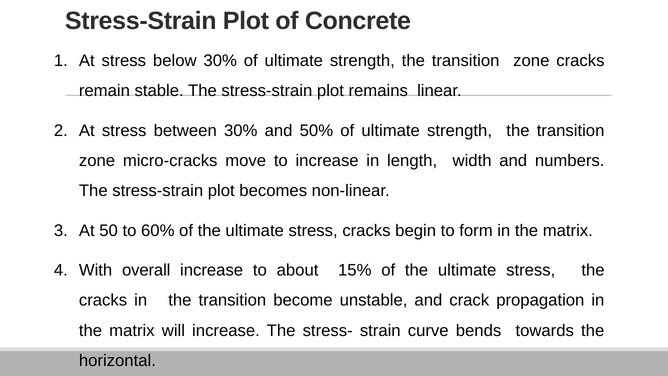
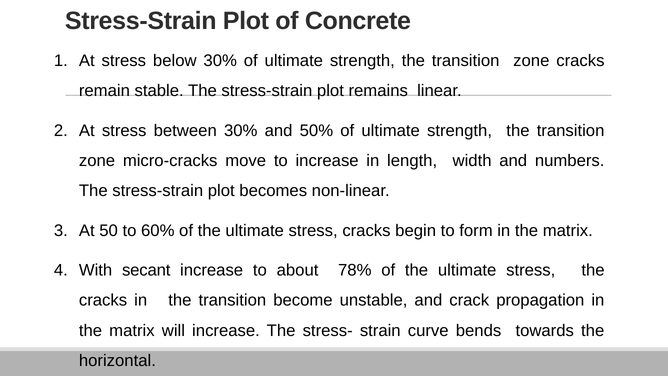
overall: overall -> secant
15%: 15% -> 78%
